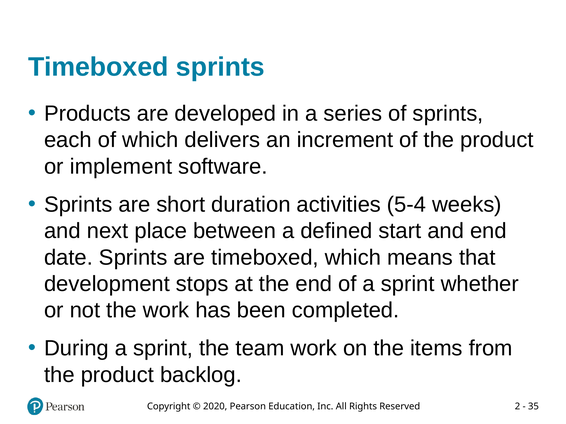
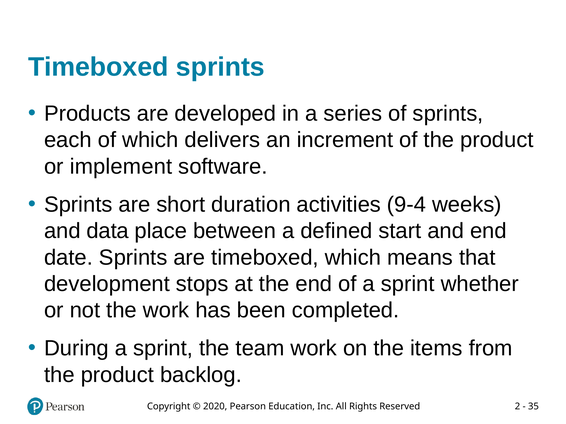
5-4: 5-4 -> 9-4
next: next -> data
